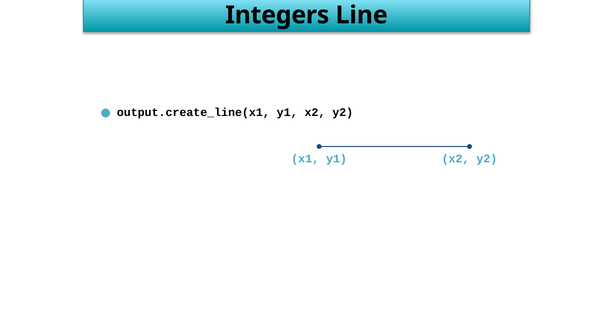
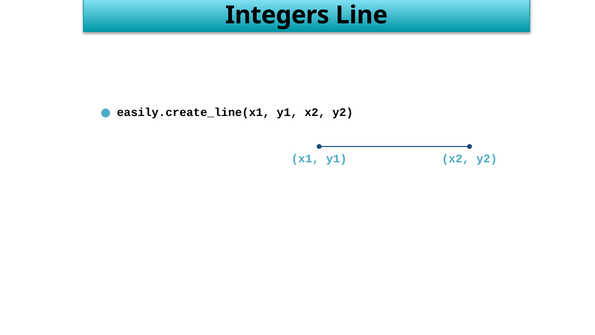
output.create_line(x1: output.create_line(x1 -> easily.create_line(x1
